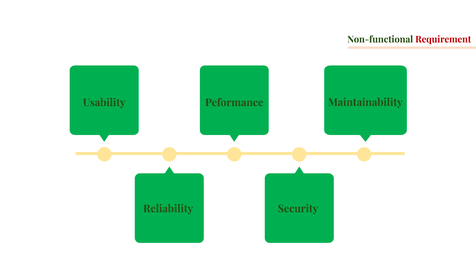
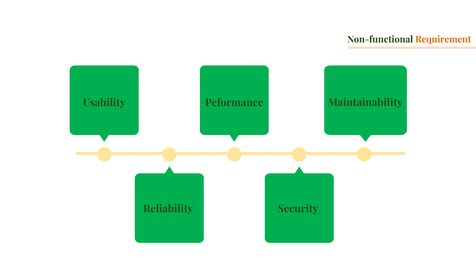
Requirement colour: red -> orange
